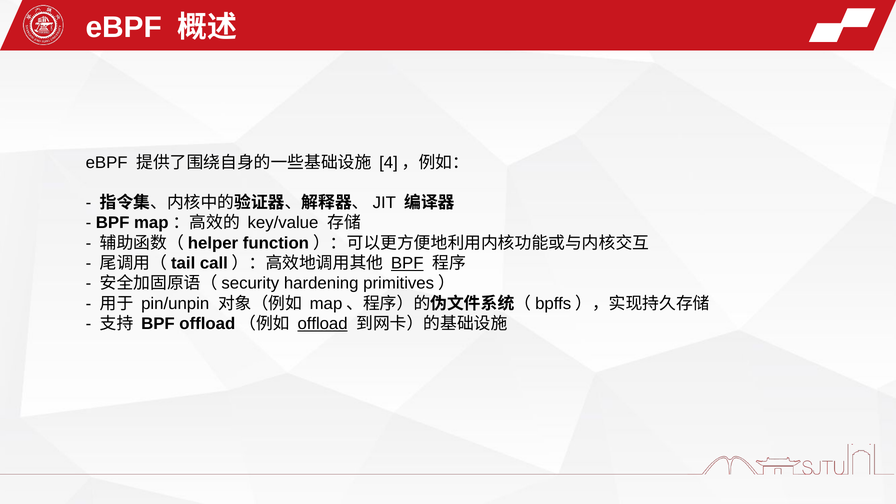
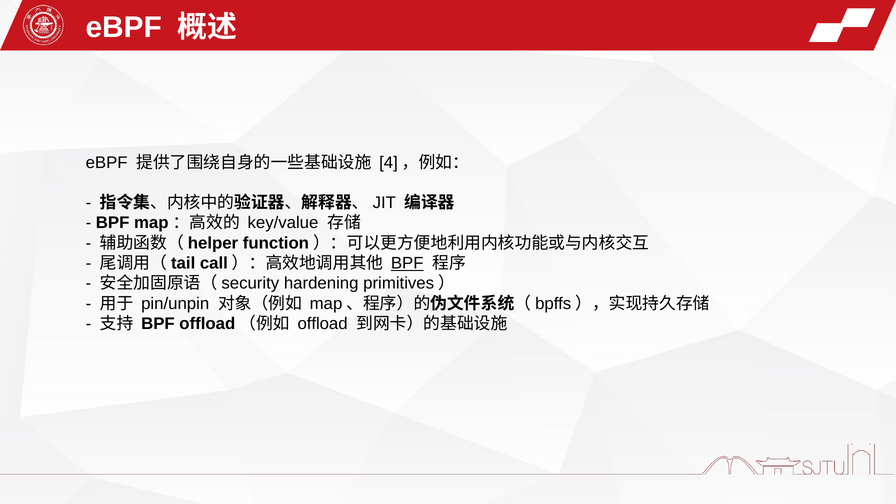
offload underline: present -> none
